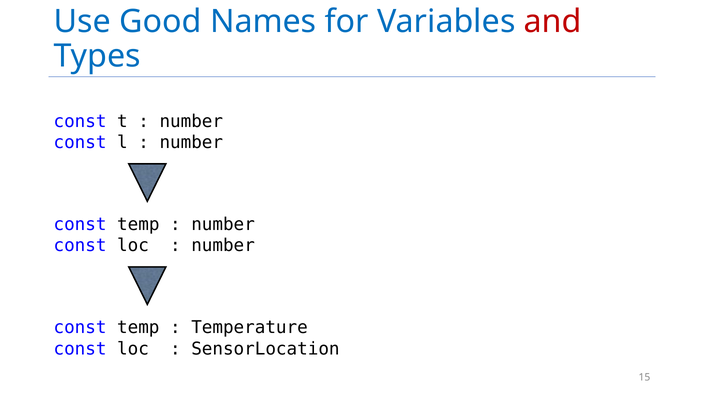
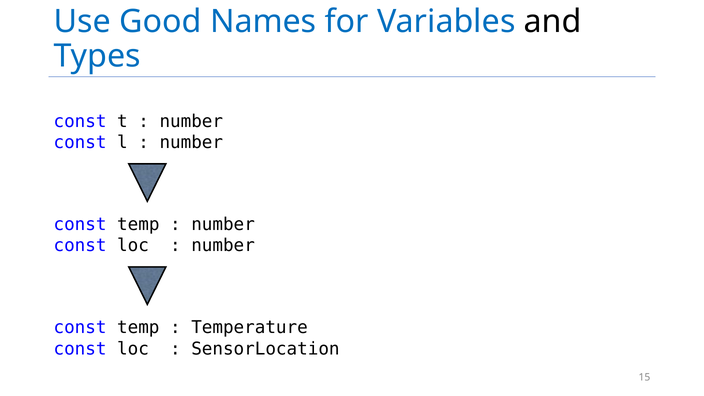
and colour: red -> black
